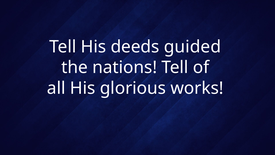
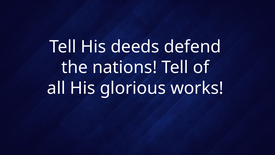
guided: guided -> defend
